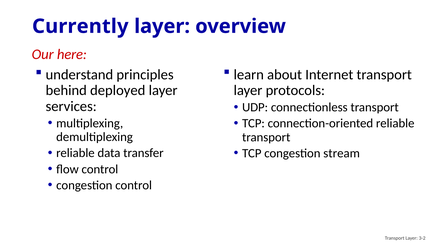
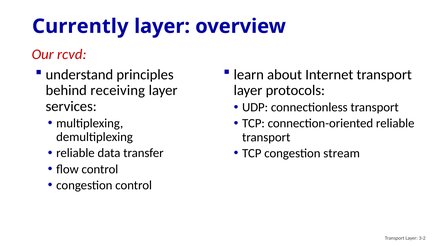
here: here -> rcvd
deployed: deployed -> receiving
